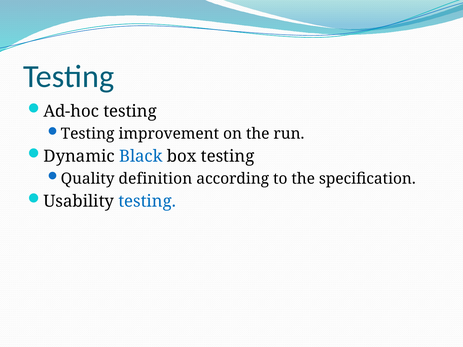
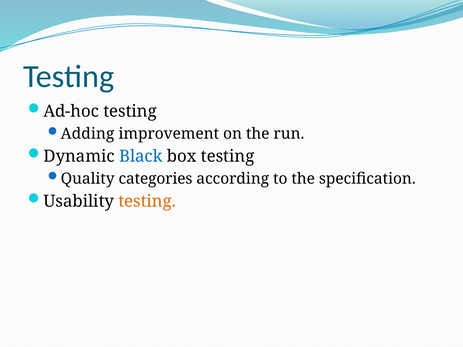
Testing at (88, 134): Testing -> Adding
definition: definition -> categories
testing at (147, 201) colour: blue -> orange
